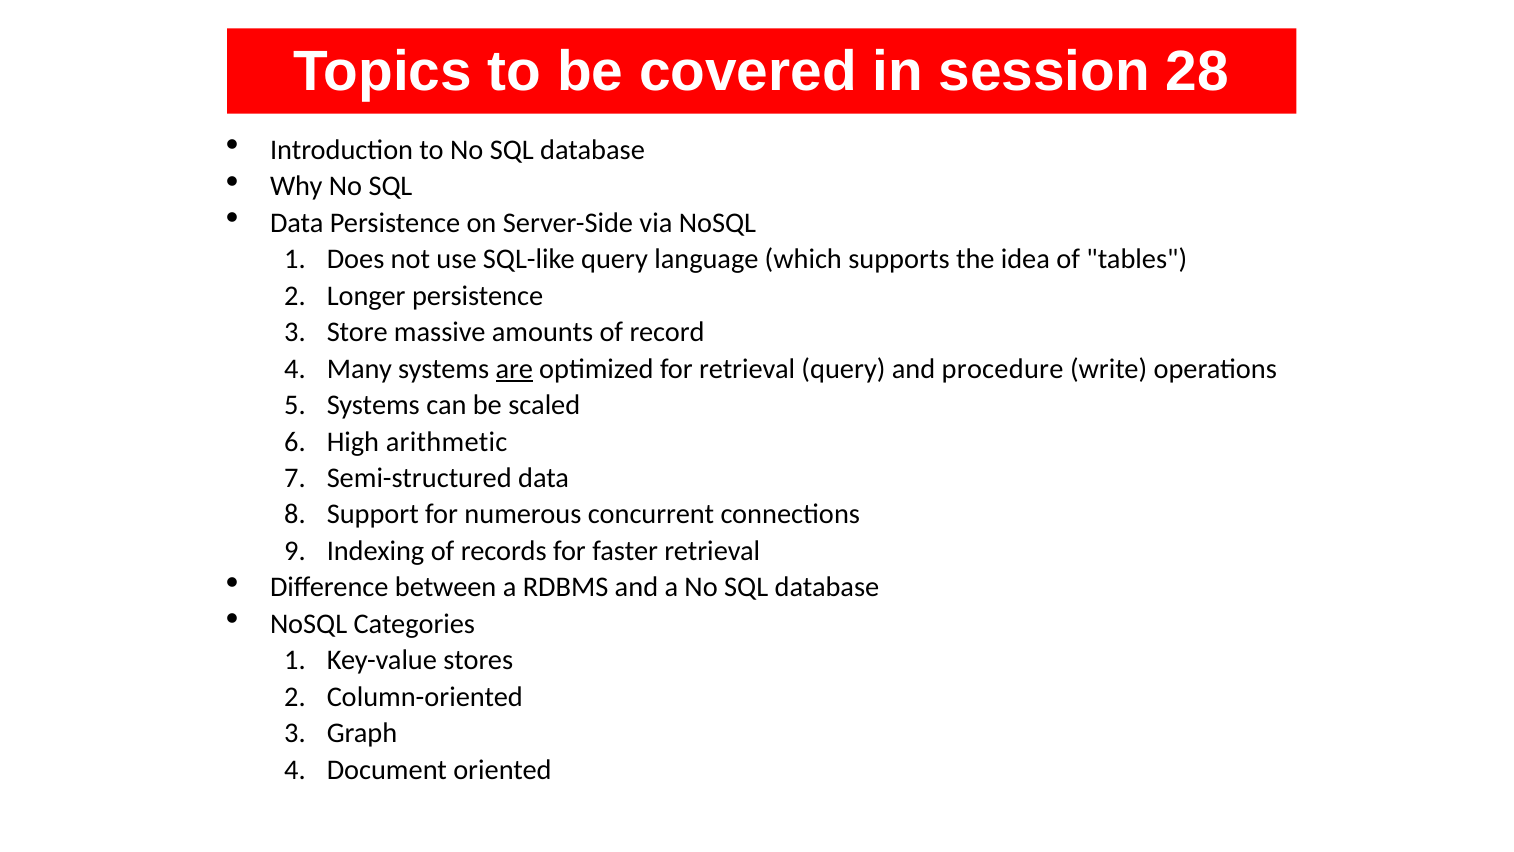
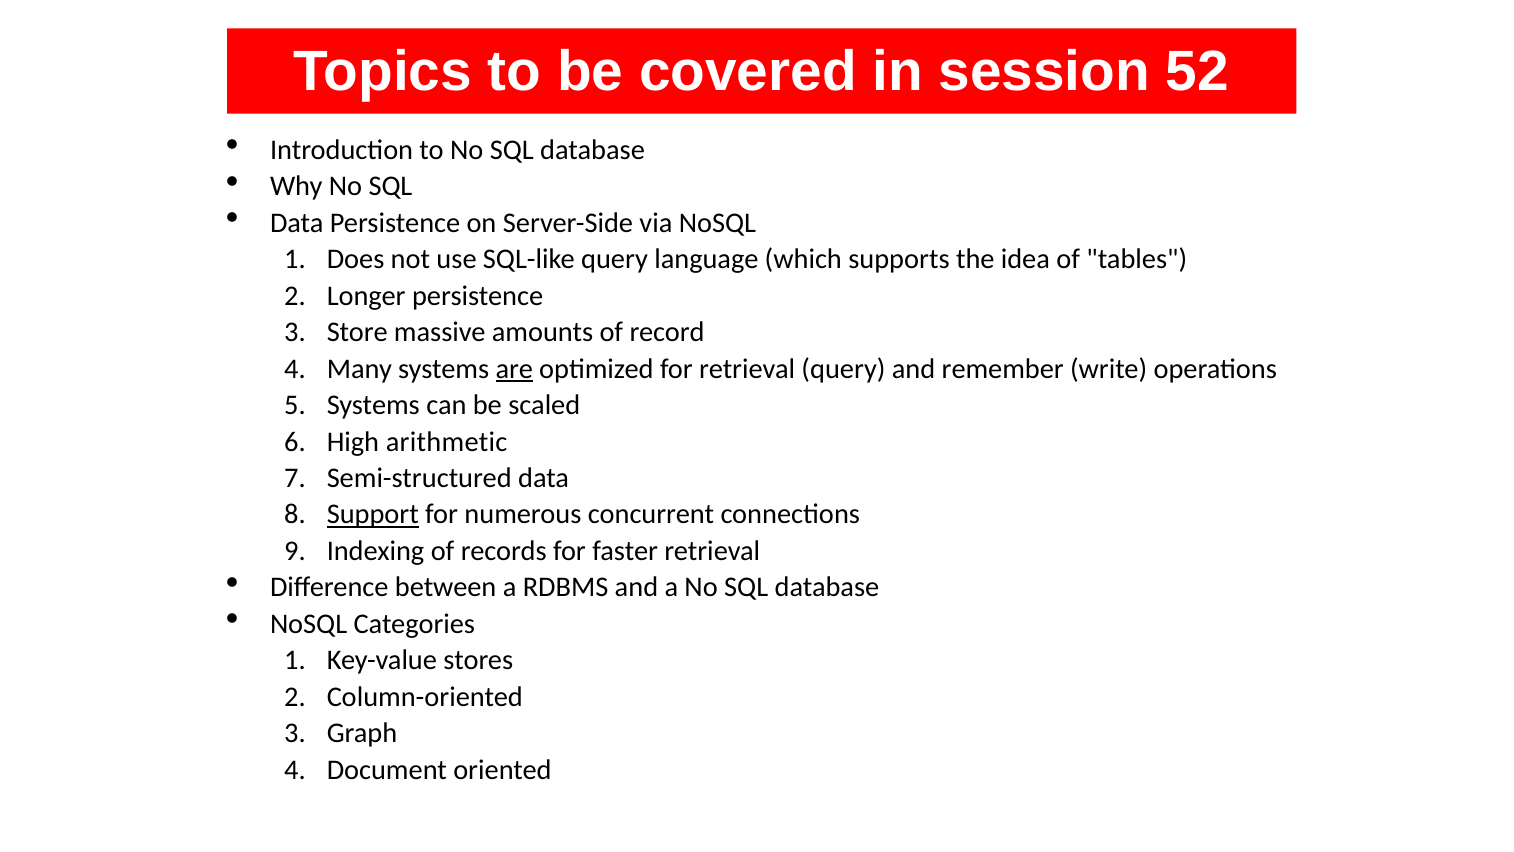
28: 28 -> 52
procedure: procedure -> remember
Support underline: none -> present
